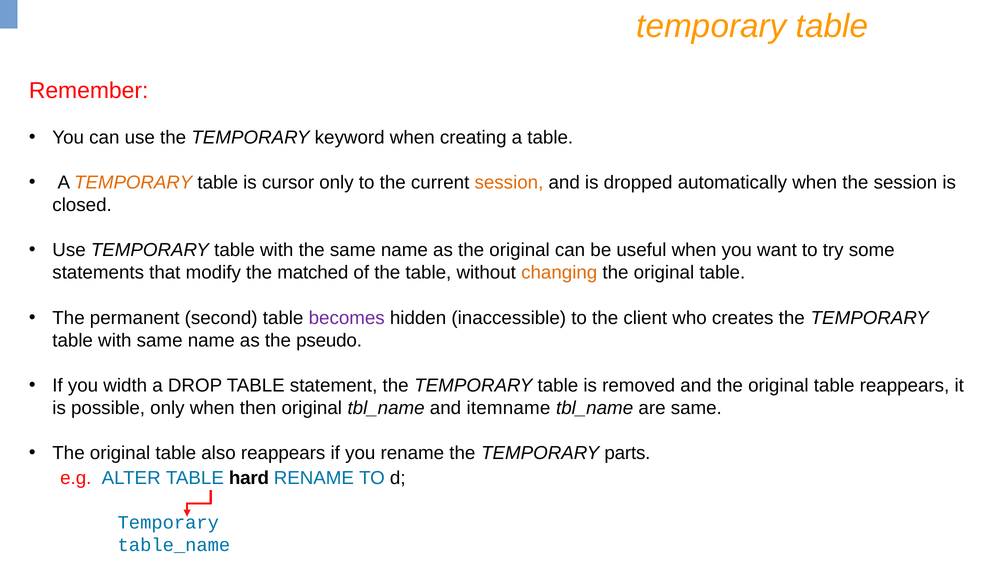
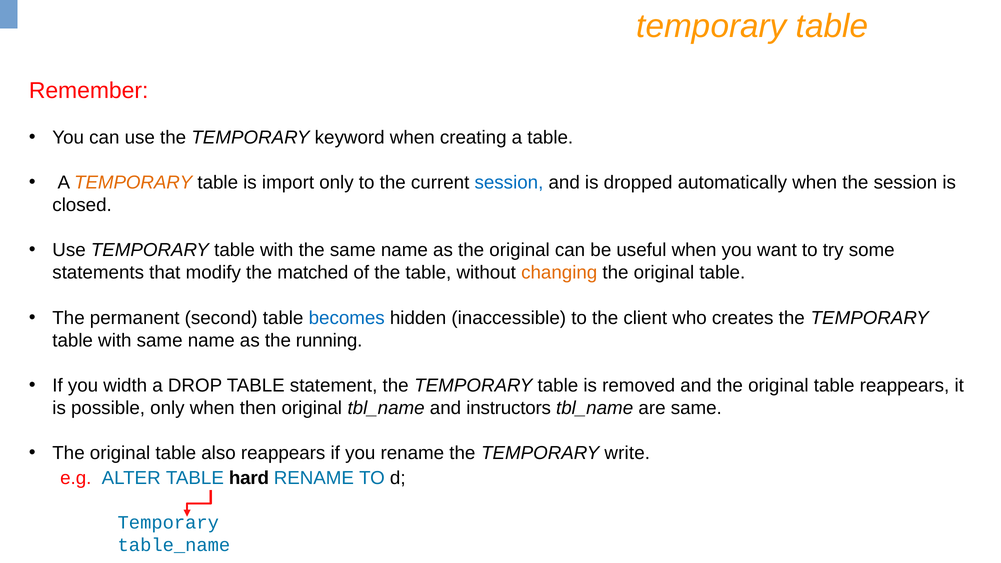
cursor: cursor -> import
session at (509, 183) colour: orange -> blue
becomes colour: purple -> blue
pseudo: pseudo -> running
itemname: itemname -> instructors
parts: parts -> write
